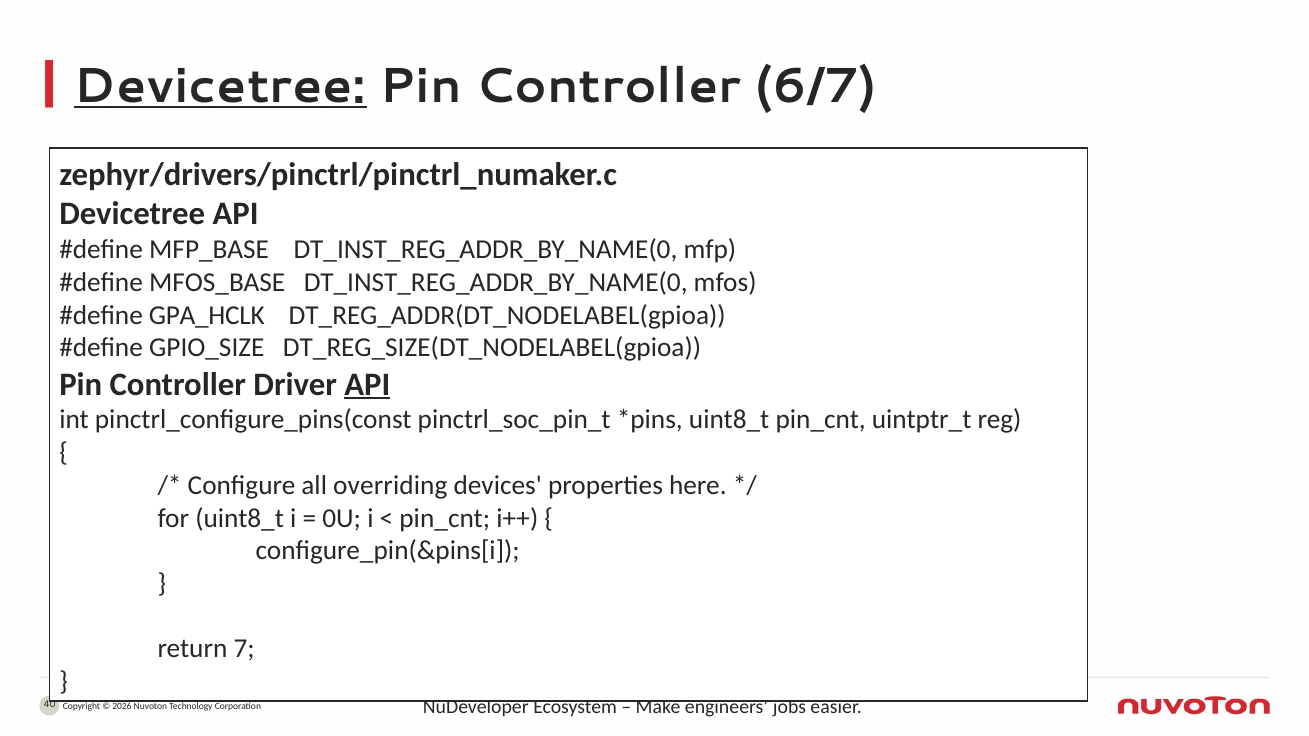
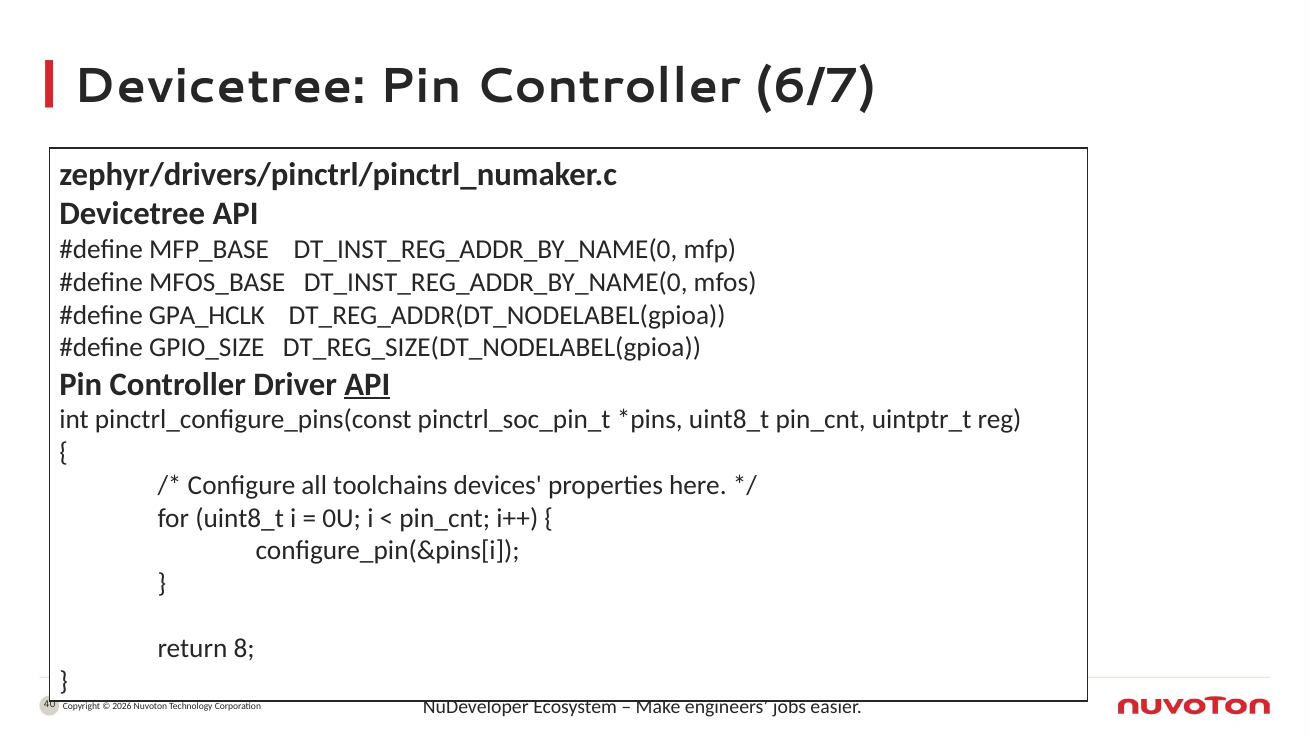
Devicetree at (220, 86) underline: present -> none
overriding: overriding -> toolchains
7: 7 -> 8
